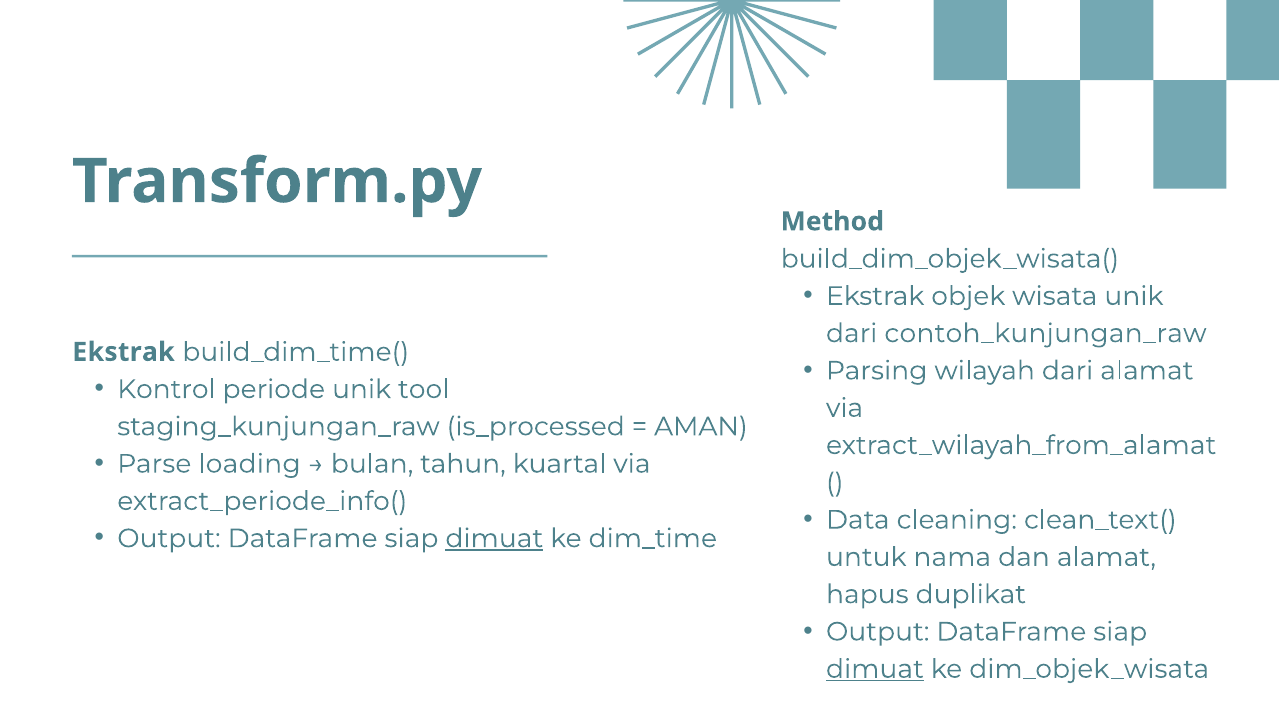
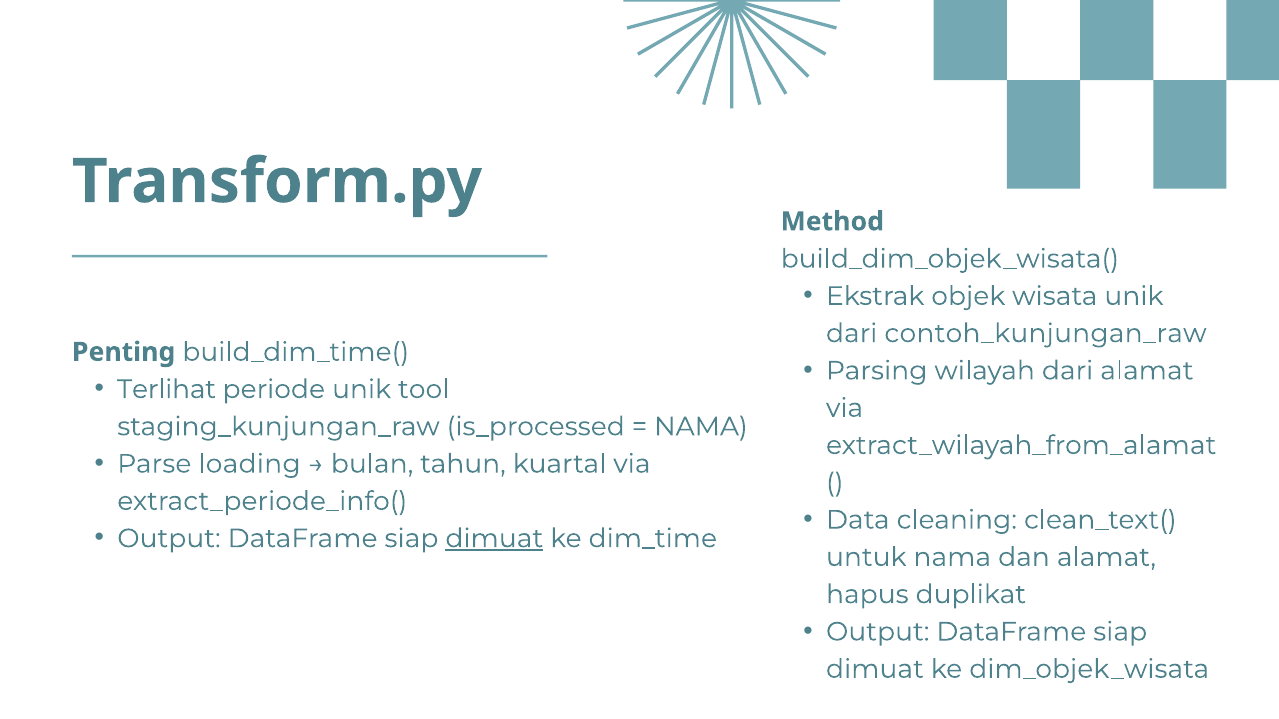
Ekstrak at (123, 352): Ekstrak -> Penting
Kontrol: Kontrol -> Terlihat
AMAN at (701, 427): AMAN -> NAMA
dimuat at (875, 669) underline: present -> none
